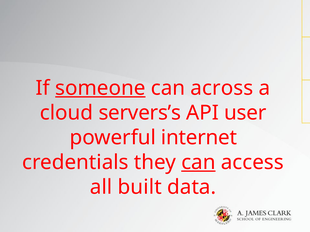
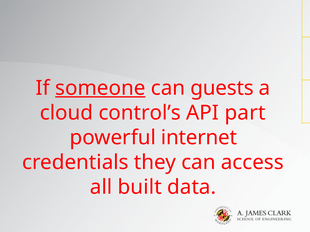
across: across -> guests
servers’s: servers’s -> control’s
user: user -> part
can at (198, 163) underline: present -> none
